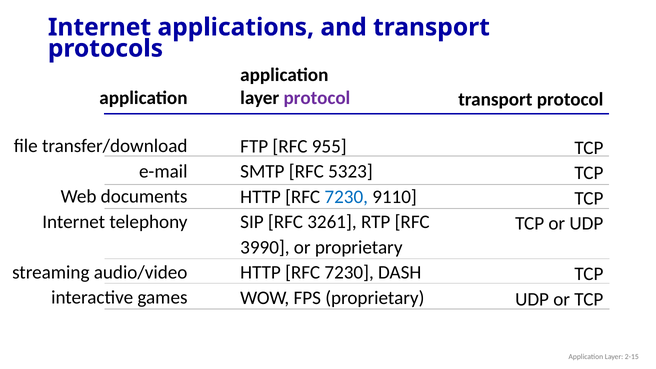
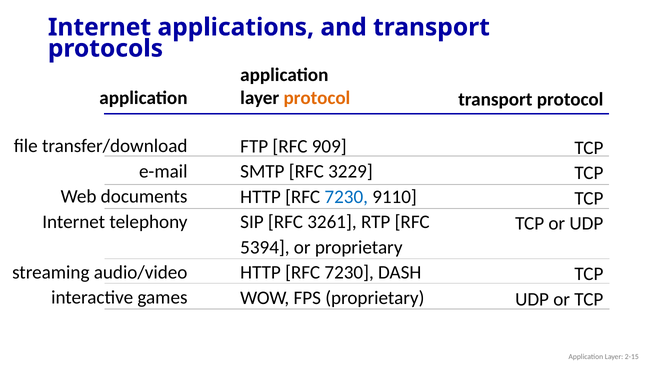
protocol at (317, 98) colour: purple -> orange
955: 955 -> 909
5323: 5323 -> 3229
3990: 3990 -> 5394
